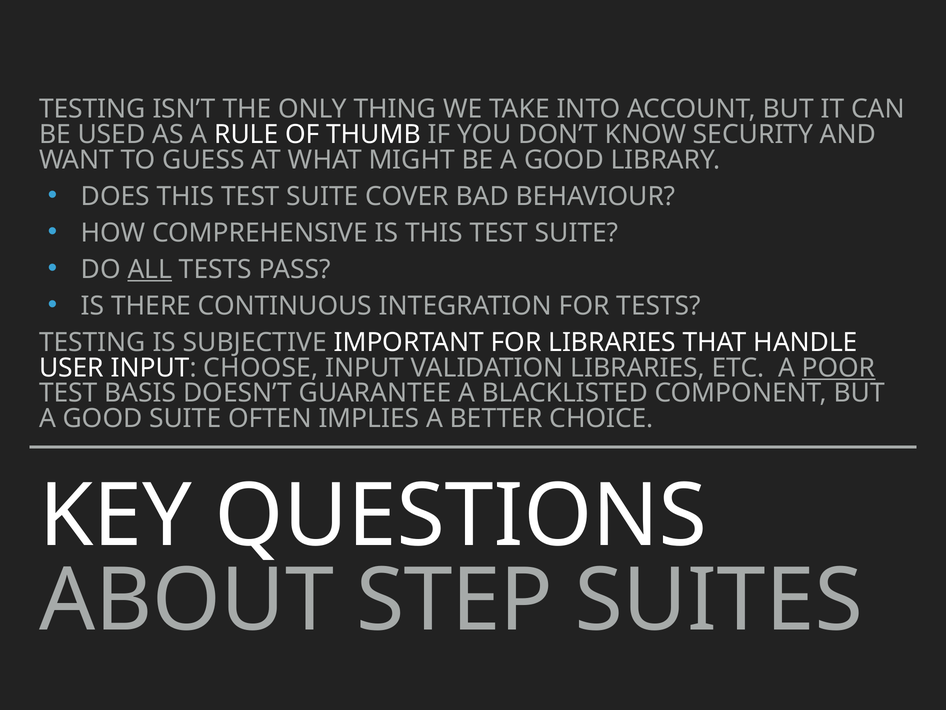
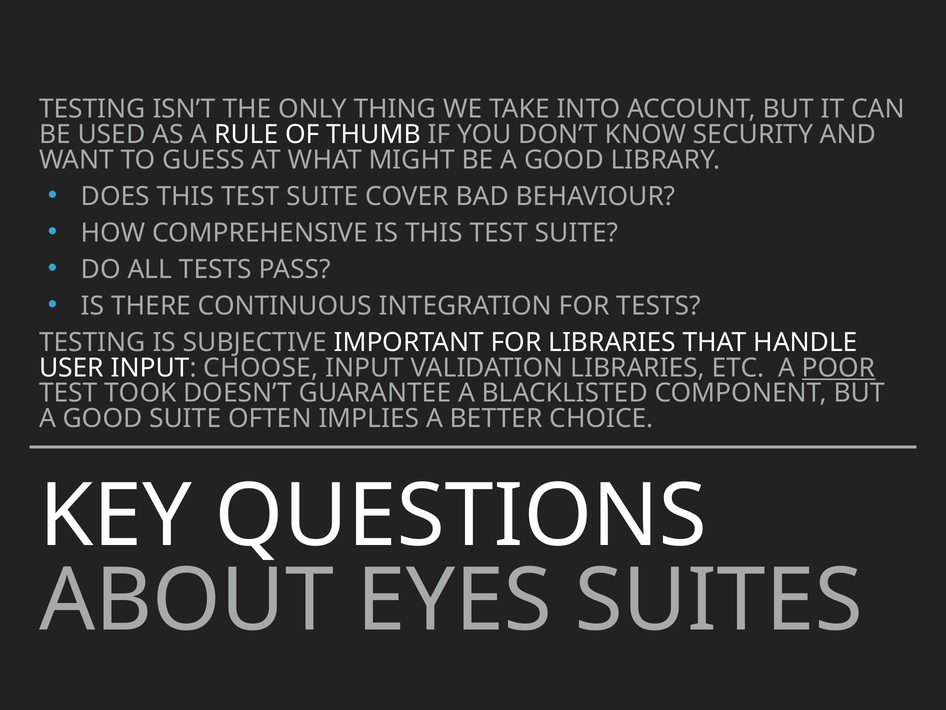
ALL underline: present -> none
BASIS: BASIS -> TOOK
STEP: STEP -> EYES
